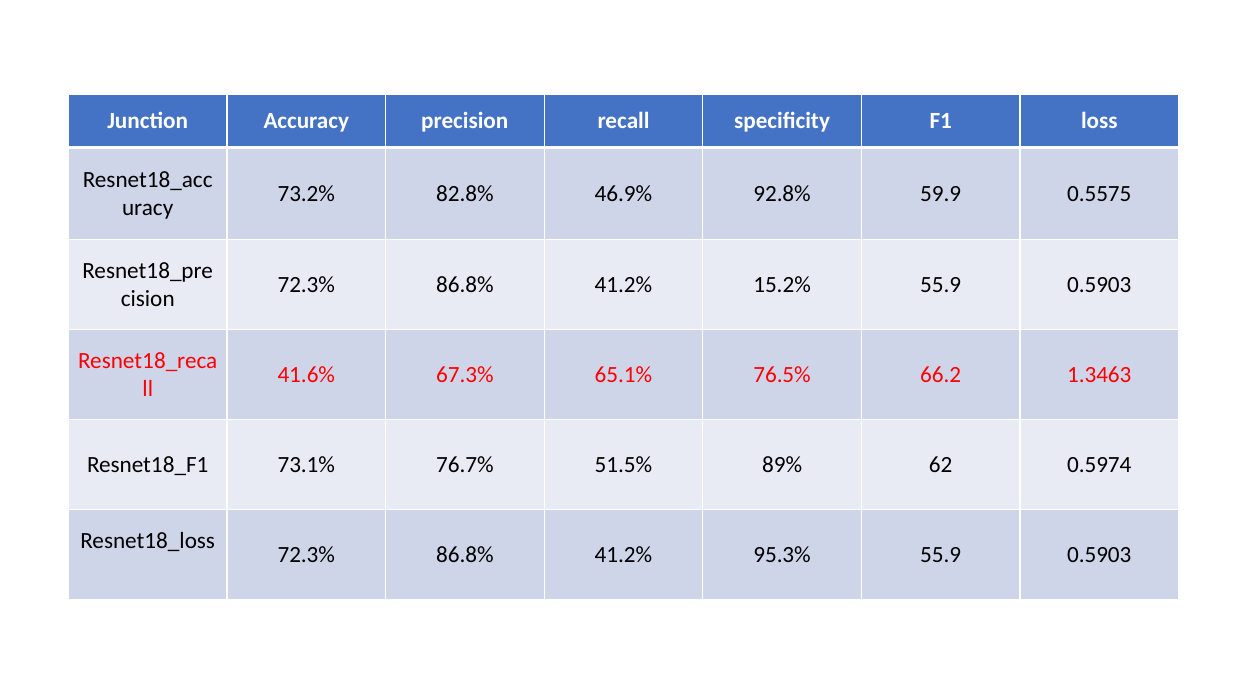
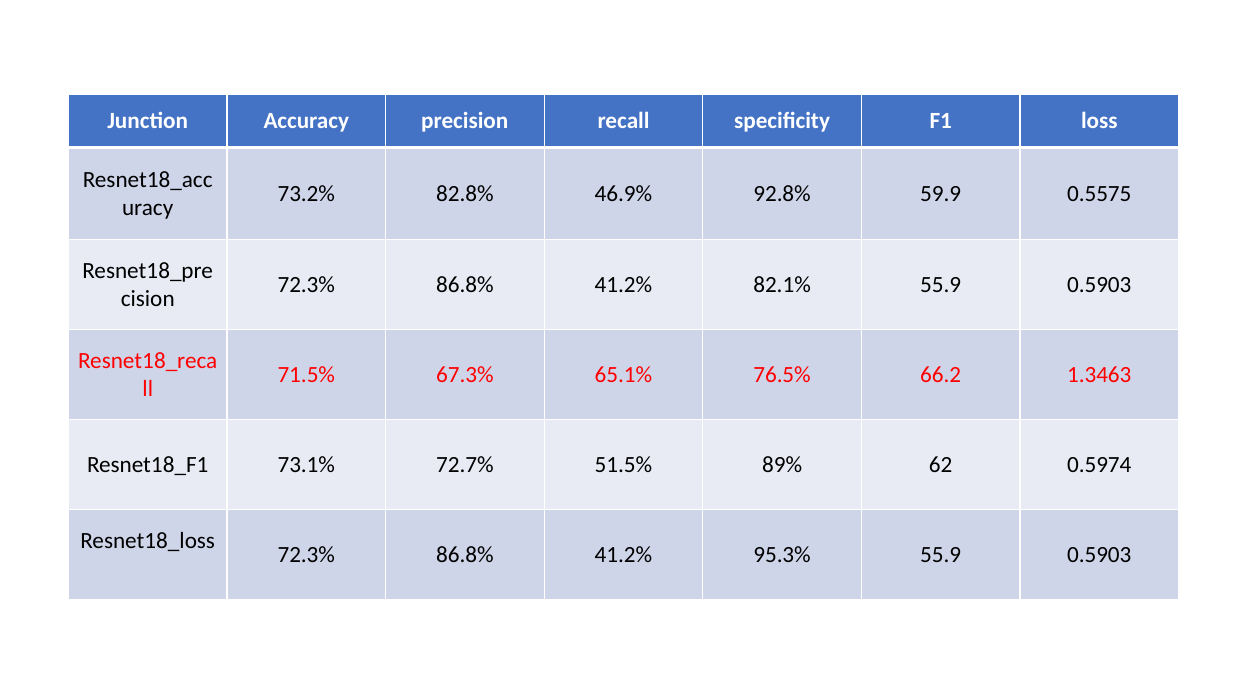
15.2%: 15.2% -> 82.1%
41.6%: 41.6% -> 71.5%
76.7%: 76.7% -> 72.7%
